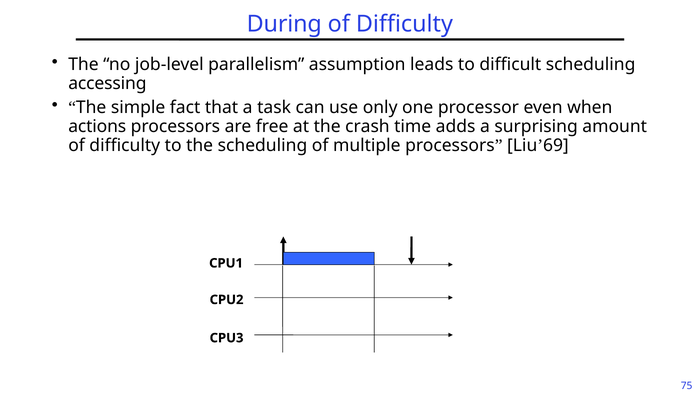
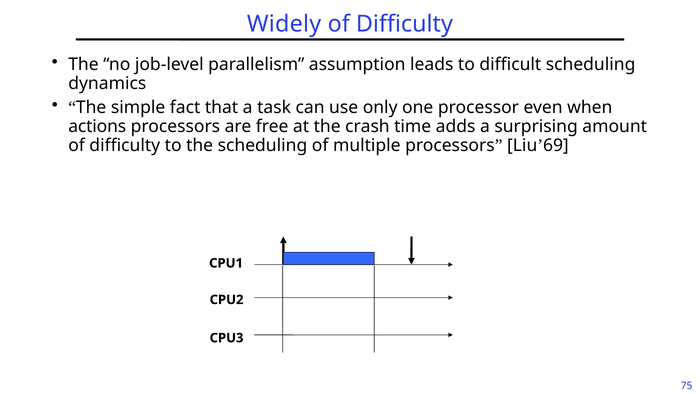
During: During -> Widely
accessing: accessing -> dynamics
